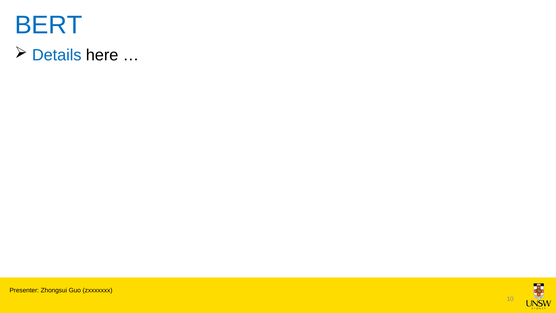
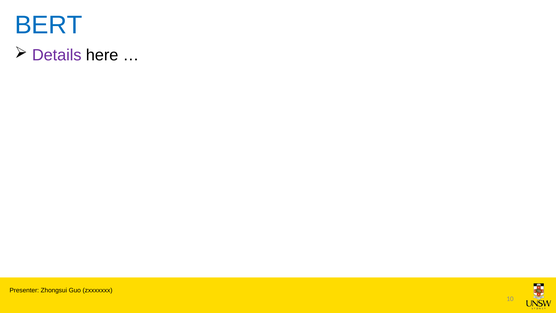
Details colour: blue -> purple
